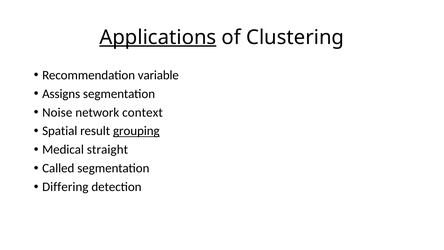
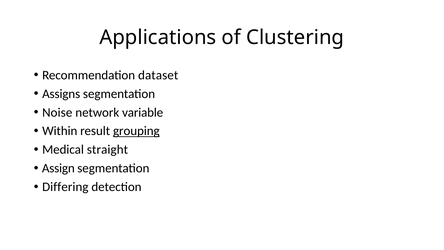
Applications underline: present -> none
variable: variable -> dataset
context: context -> variable
Spatial: Spatial -> Within
Called: Called -> Assign
